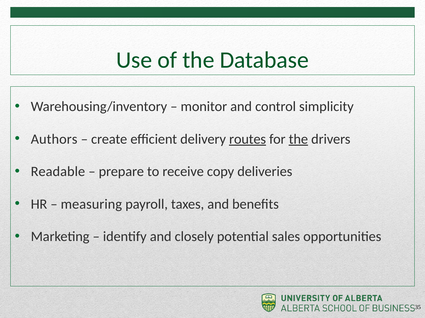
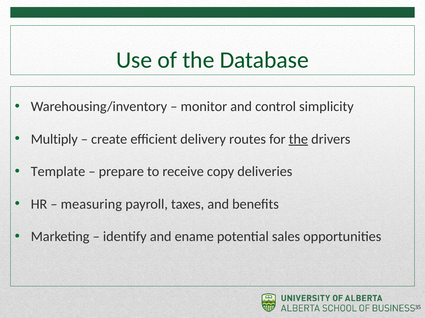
Authors: Authors -> Multiply
routes underline: present -> none
Readable: Readable -> Template
closely: closely -> ename
